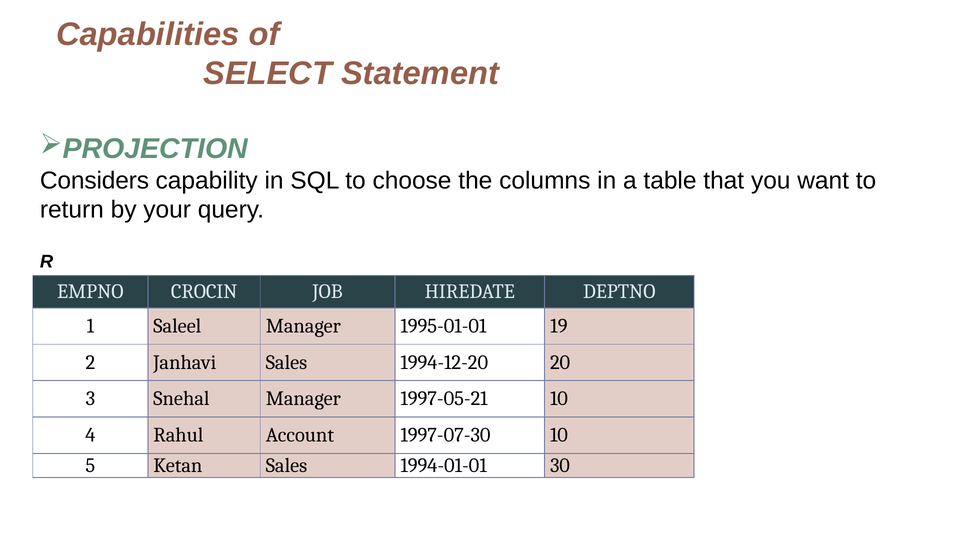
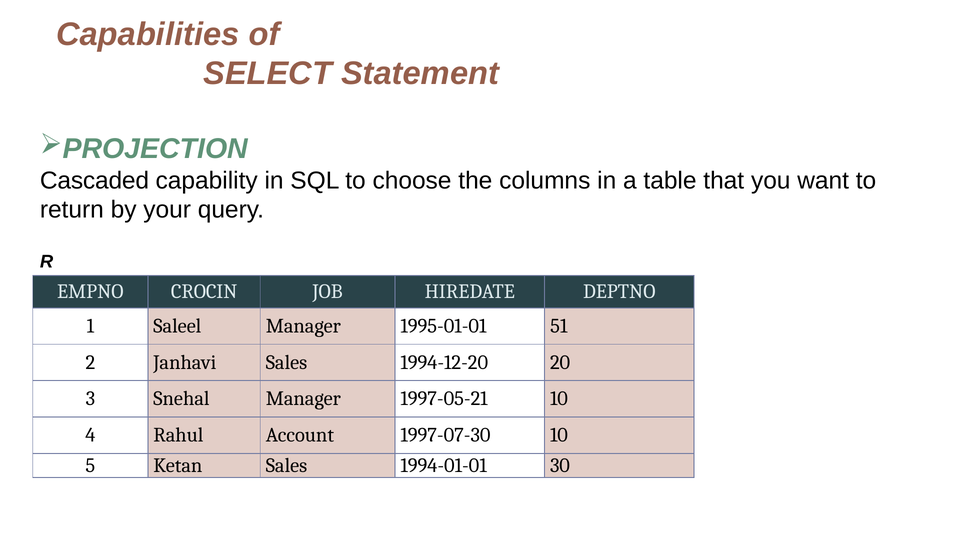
Considers: Considers -> Cascaded
19: 19 -> 51
